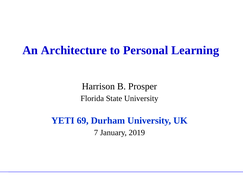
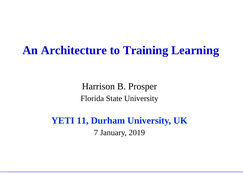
Personal: Personal -> Training
69: 69 -> 11
